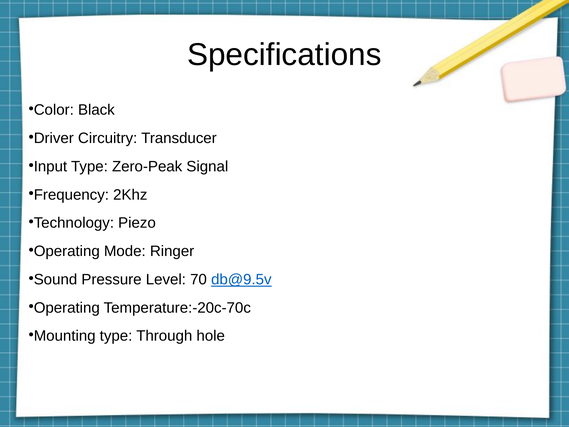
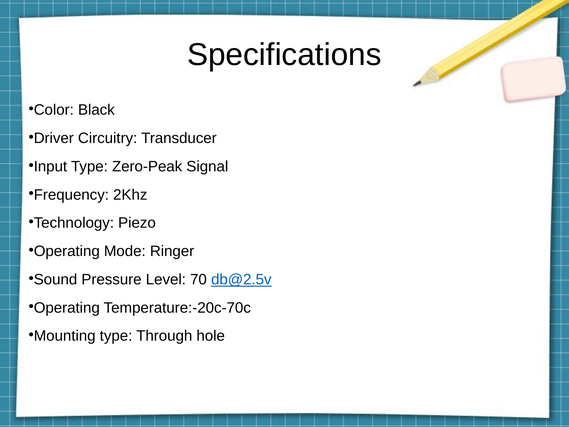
db@9.5v: db@9.5v -> db@2.5v
